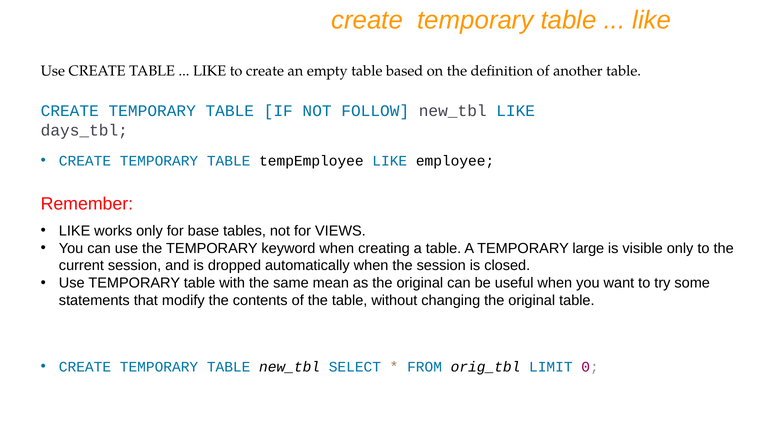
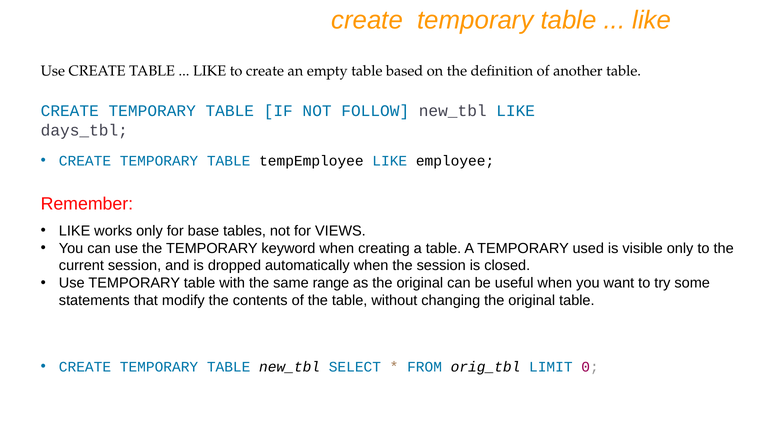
large: large -> used
mean: mean -> range
